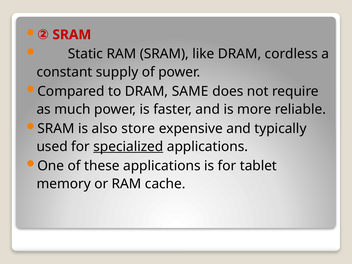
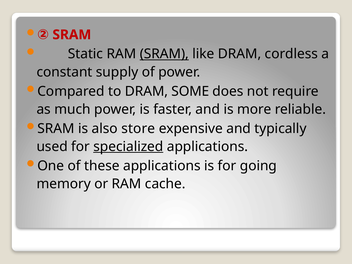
SRAM at (164, 54) underline: none -> present
SAME: SAME -> SOME
tablet: tablet -> going
